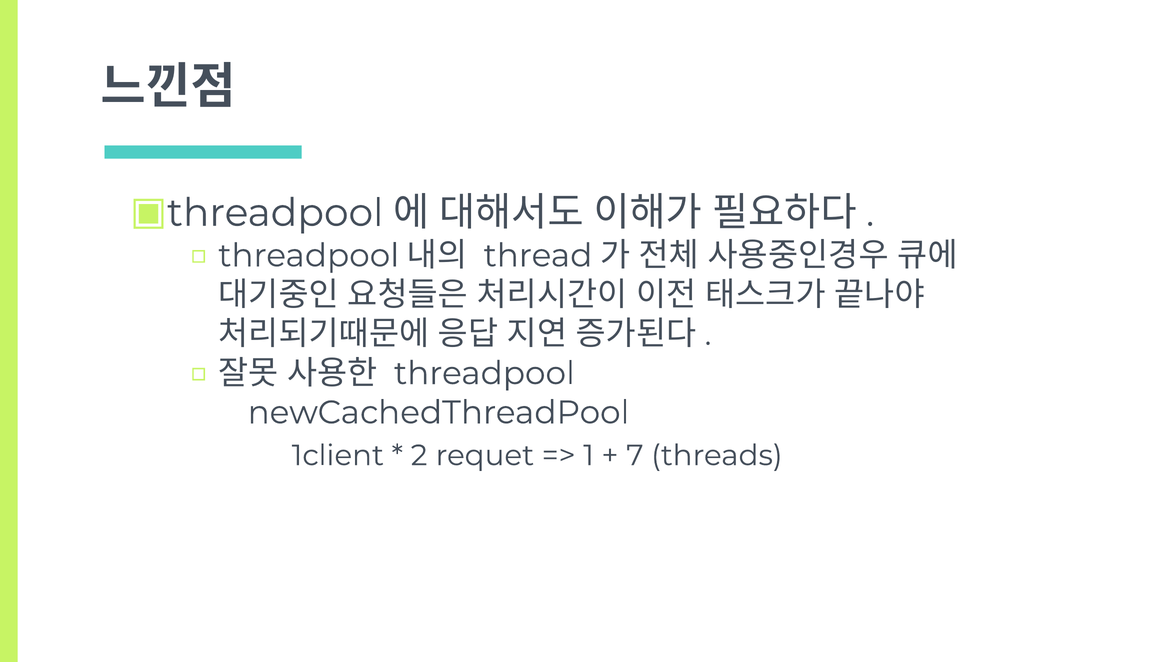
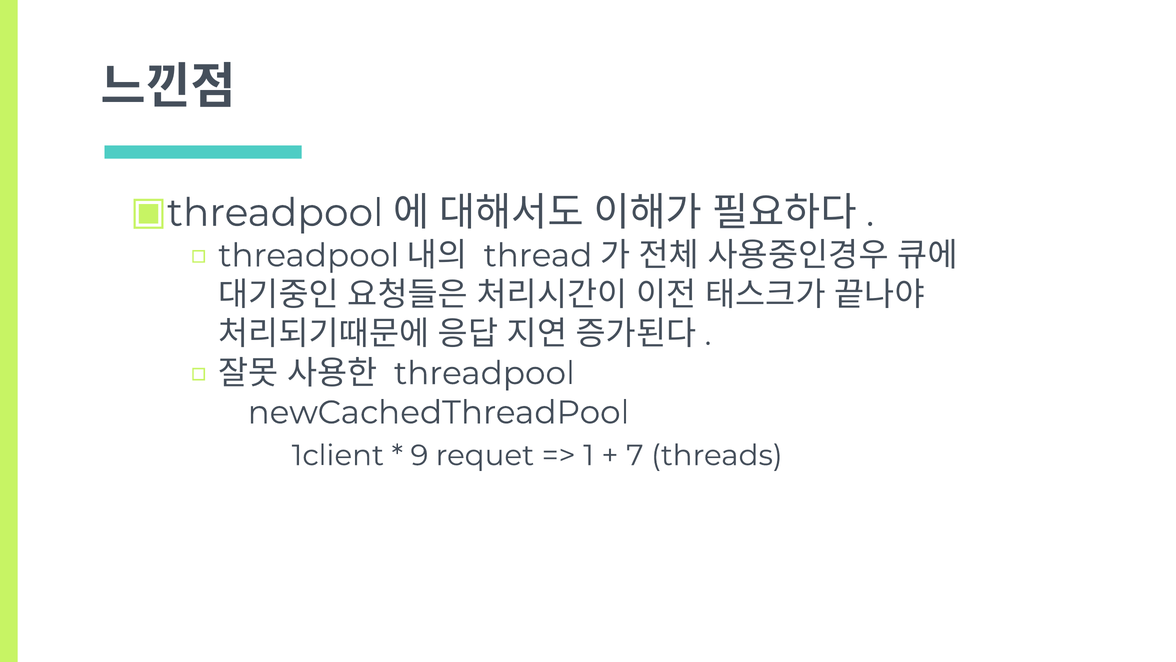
2: 2 -> 9
